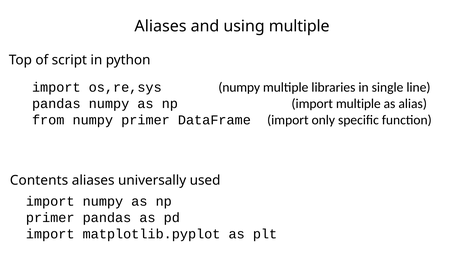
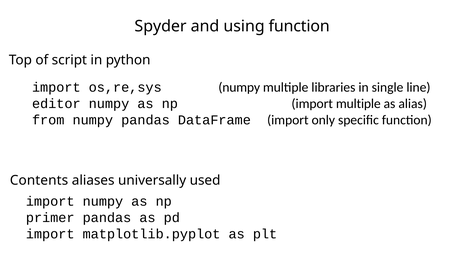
Aliases at (161, 26): Aliases -> Spyder
using multiple: multiple -> function
pandas at (56, 104): pandas -> editor
numpy primer: primer -> pandas
